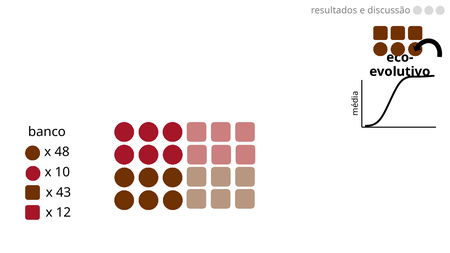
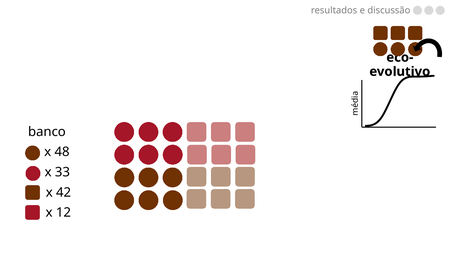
10: 10 -> 33
43: 43 -> 42
